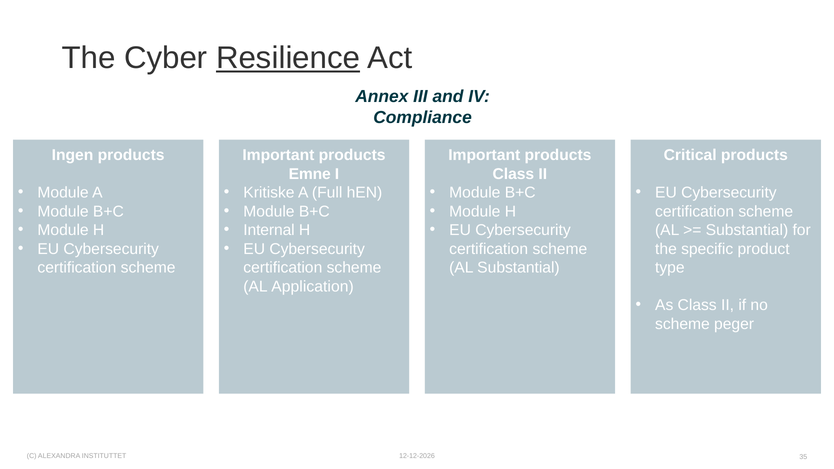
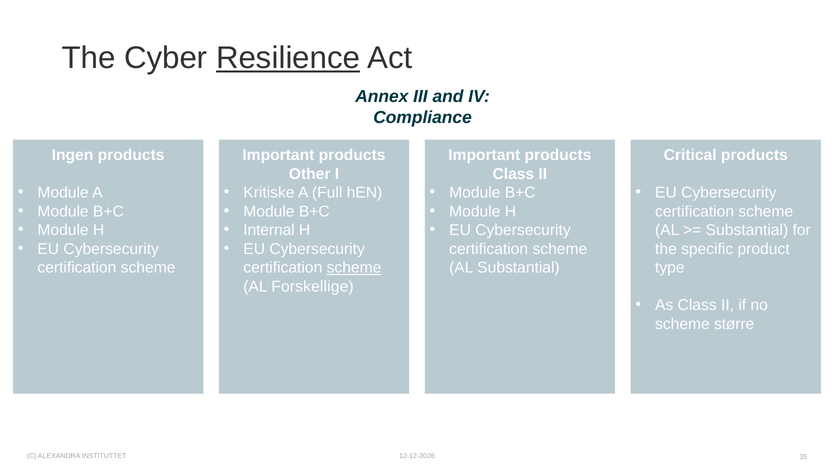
Emne: Emne -> Other
scheme at (354, 268) underline: none -> present
Application: Application -> Forskellige
peger: peger -> større
